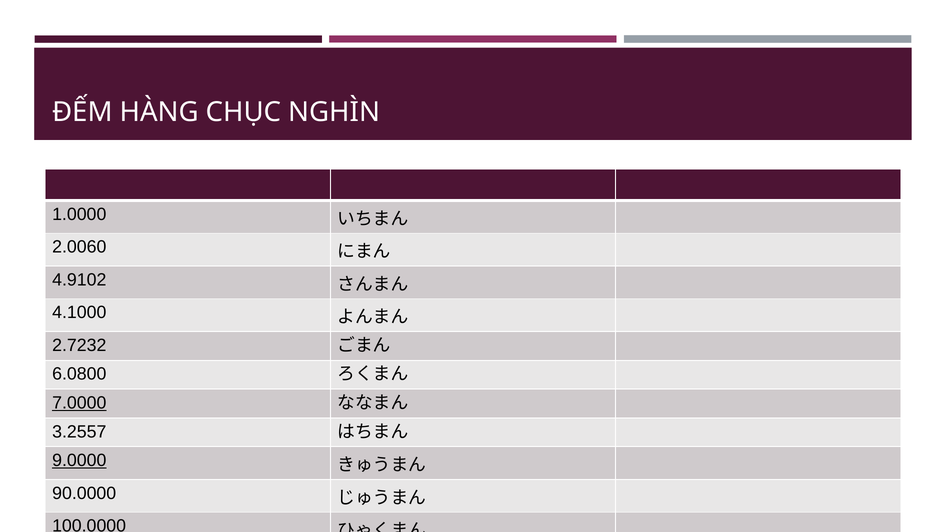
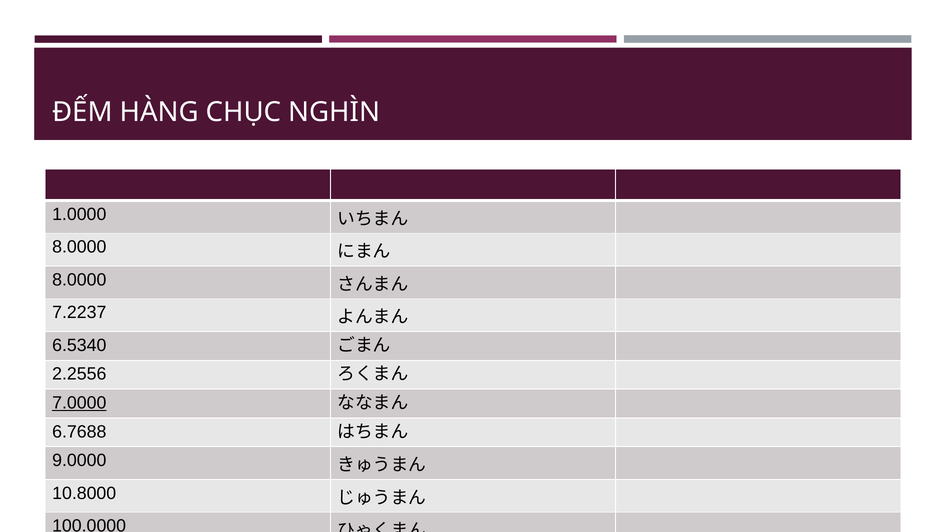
2.0060 at (79, 247): 2.0060 -> 8.0000
4.9102 at (79, 280): 4.9102 -> 8.0000
4.1000: 4.1000 -> 7.2237
2.7232: 2.7232 -> 6.5340
6.0800: 6.0800 -> 2.2556
3.2557: 3.2557 -> 6.7688
9.0000 underline: present -> none
90.0000: 90.0000 -> 10.8000
